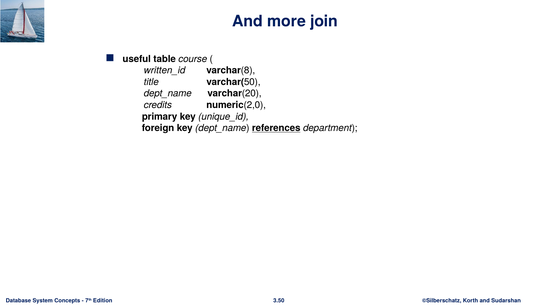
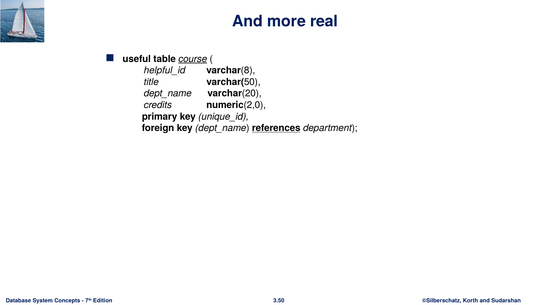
join: join -> real
course underline: none -> present
written_id: written_id -> helpful_id
